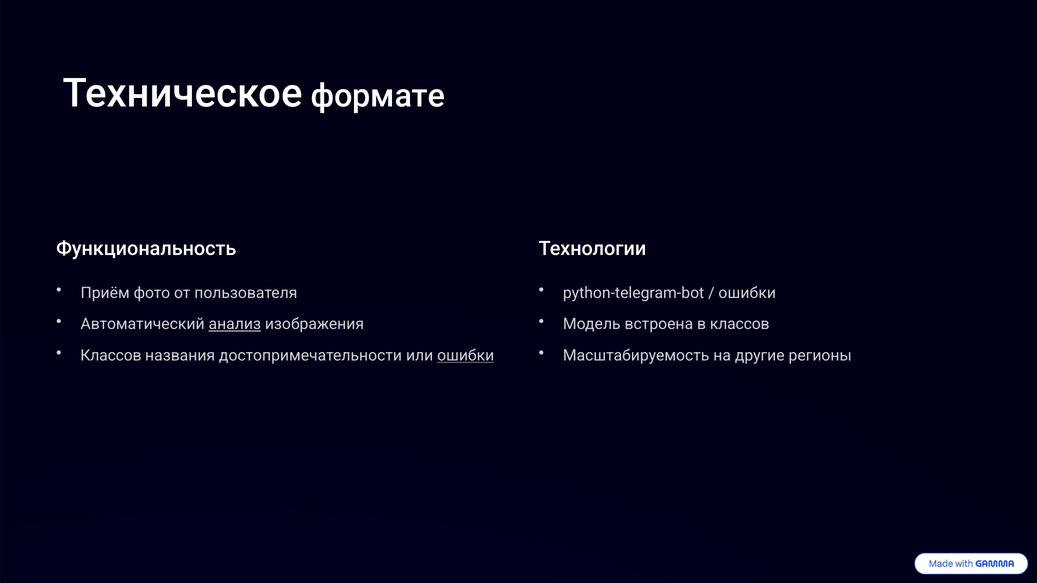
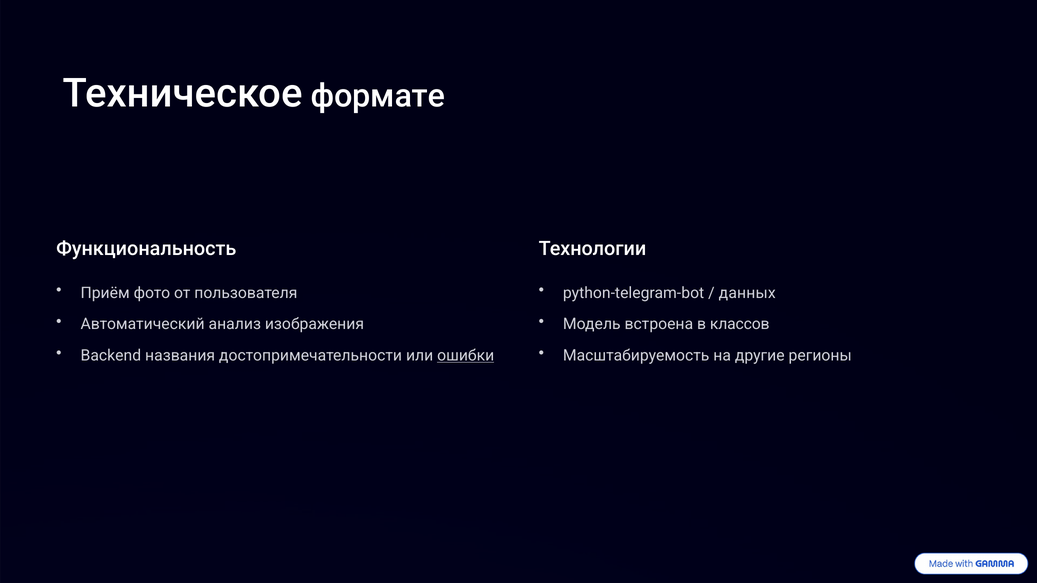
ошибки at (747, 293): ошибки -> данных
анализ underline: present -> none
Классов at (111, 356): Классов -> Backend
